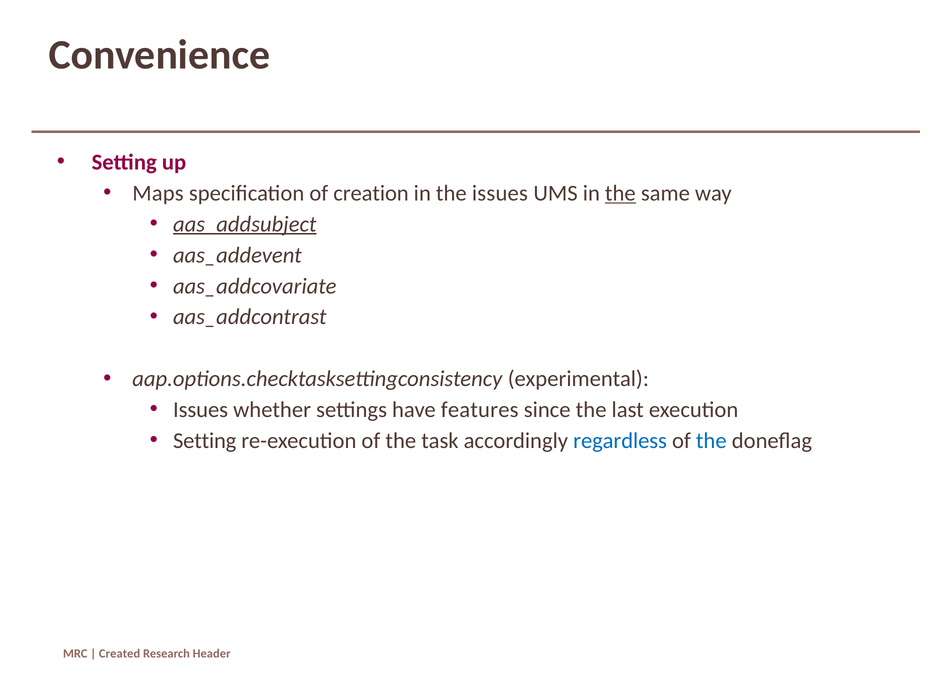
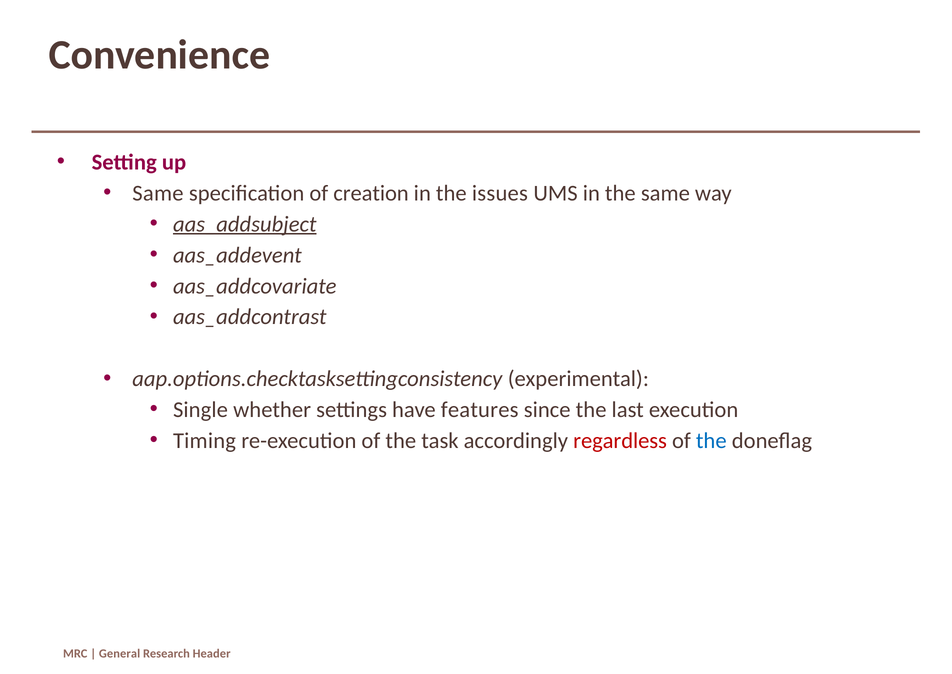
Maps at (158, 193): Maps -> Same
the at (620, 193) underline: present -> none
Issues at (201, 410): Issues -> Single
Setting at (205, 441): Setting -> Timing
regardless colour: blue -> red
Created: Created -> General
